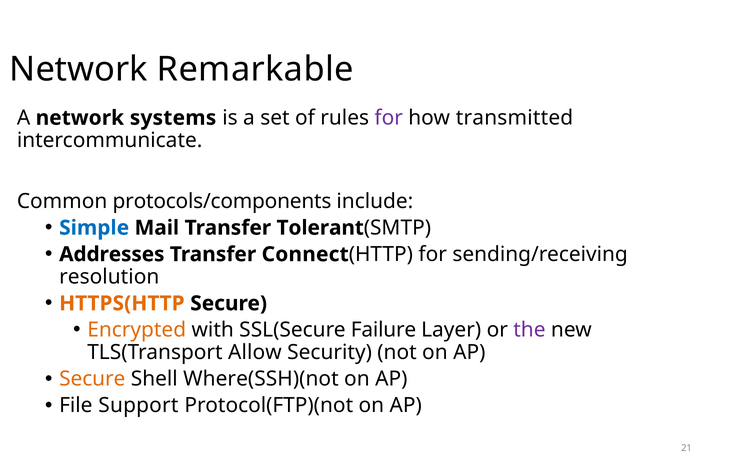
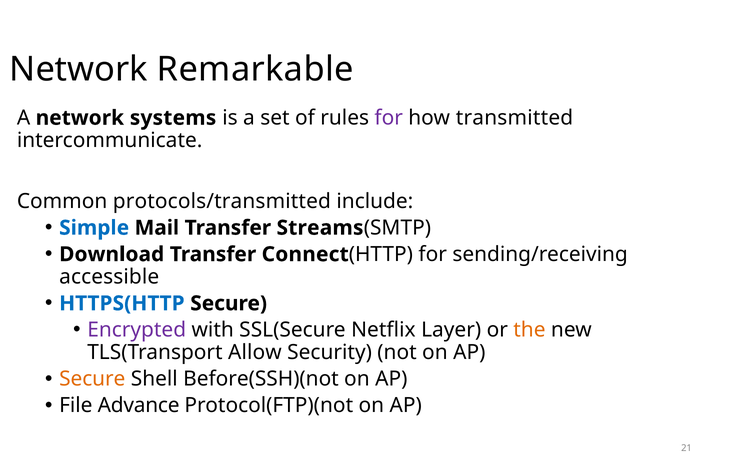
protocols/components: protocols/components -> protocols/transmitted
Tolerant: Tolerant -> Streams
Addresses: Addresses -> Download
resolution: resolution -> accessible
HTTPS(HTTP colour: orange -> blue
Encrypted colour: orange -> purple
Failure: Failure -> Netflix
the colour: purple -> orange
Where(SSH)(not: Where(SSH)(not -> Before(SSH)(not
Support: Support -> Advance
